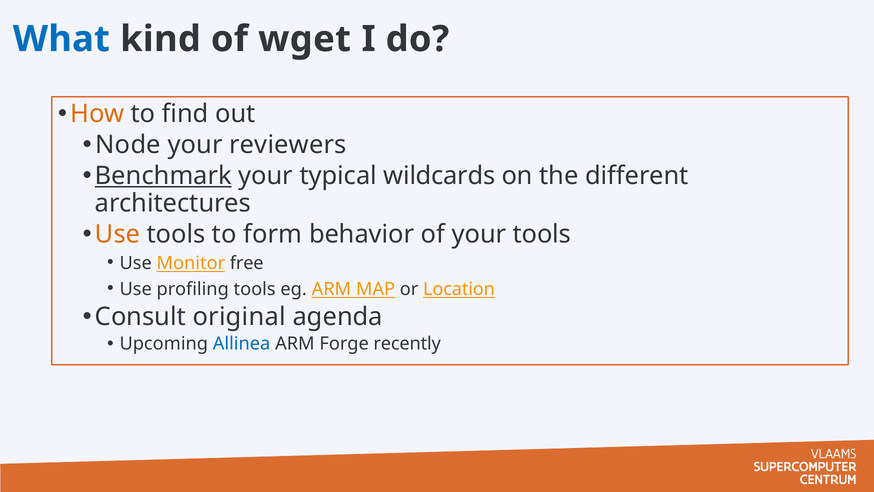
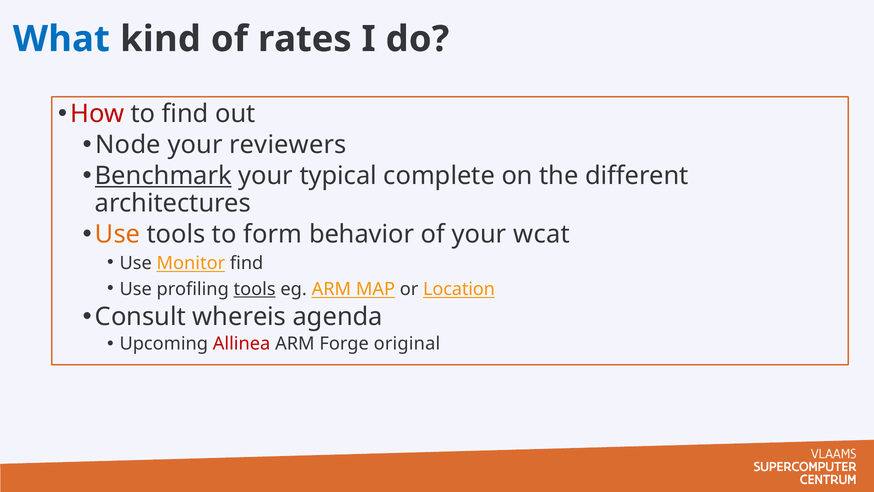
wget: wget -> rates
How colour: orange -> red
wildcards: wildcards -> complete
your tools: tools -> wcat
Monitor free: free -> find
tools at (255, 289) underline: none -> present
original: original -> whereis
Allinea colour: blue -> red
recently: recently -> original
